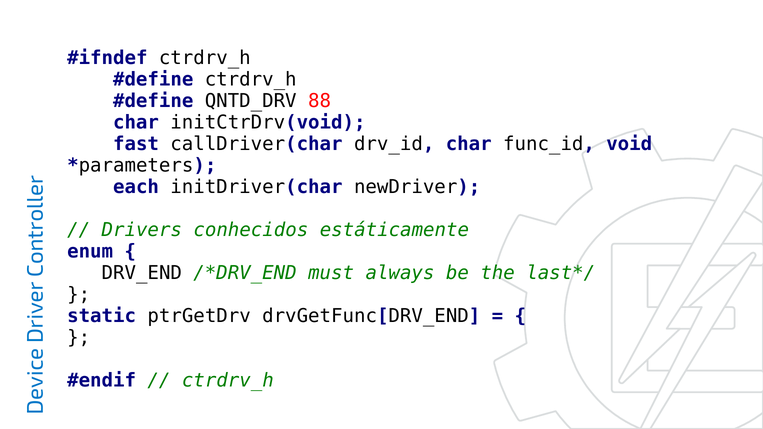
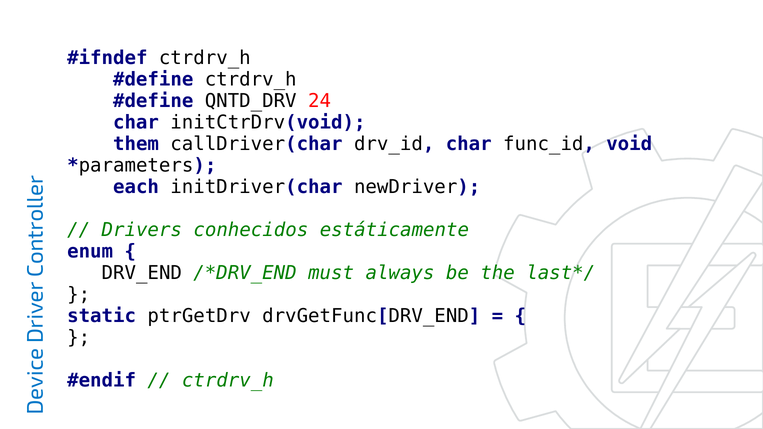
88: 88 -> 24
fast: fast -> them
